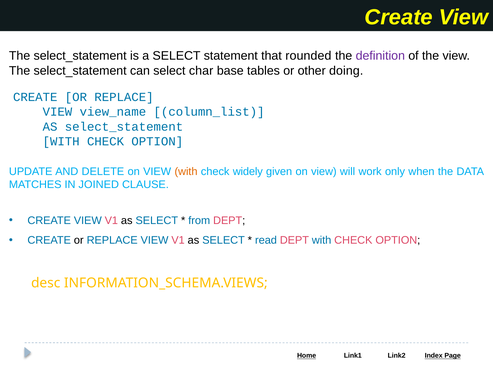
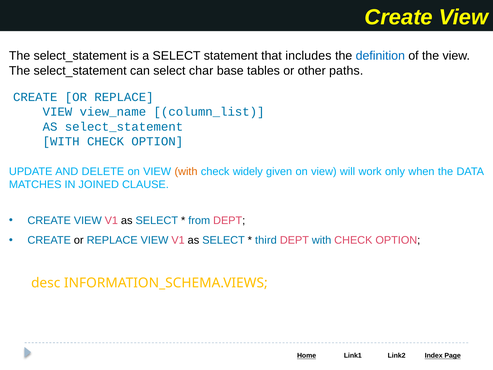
rounded: rounded -> includes
definition colour: purple -> blue
doing: doing -> paths
read: read -> third
